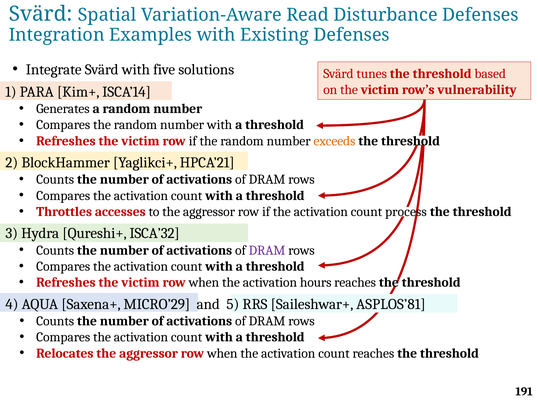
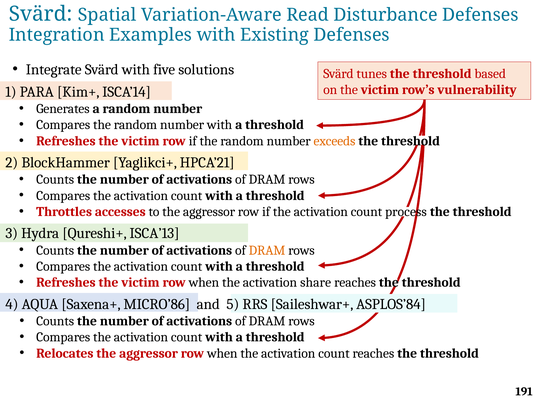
ISCA’32: ISCA’32 -> ISCA’13
DRAM at (267, 251) colour: purple -> orange
hours: hours -> share
MICRO’29: MICRO’29 -> MICRO’86
ASPLOS’81: ASPLOS’81 -> ASPLOS’84
